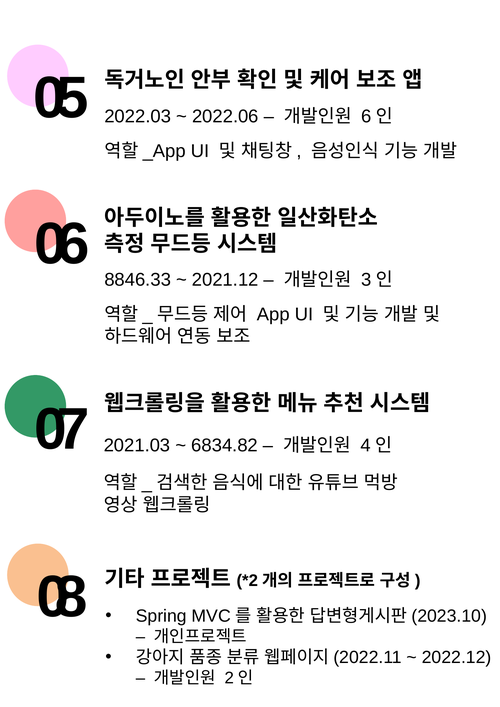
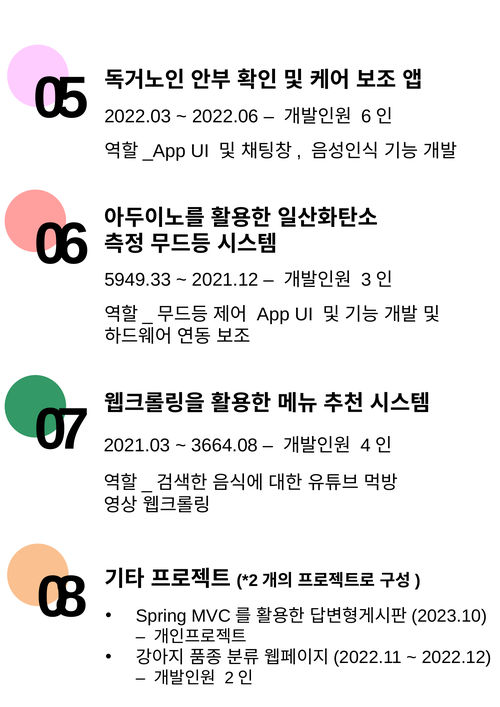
8846.33: 8846.33 -> 5949.33
6834.82: 6834.82 -> 3664.08
